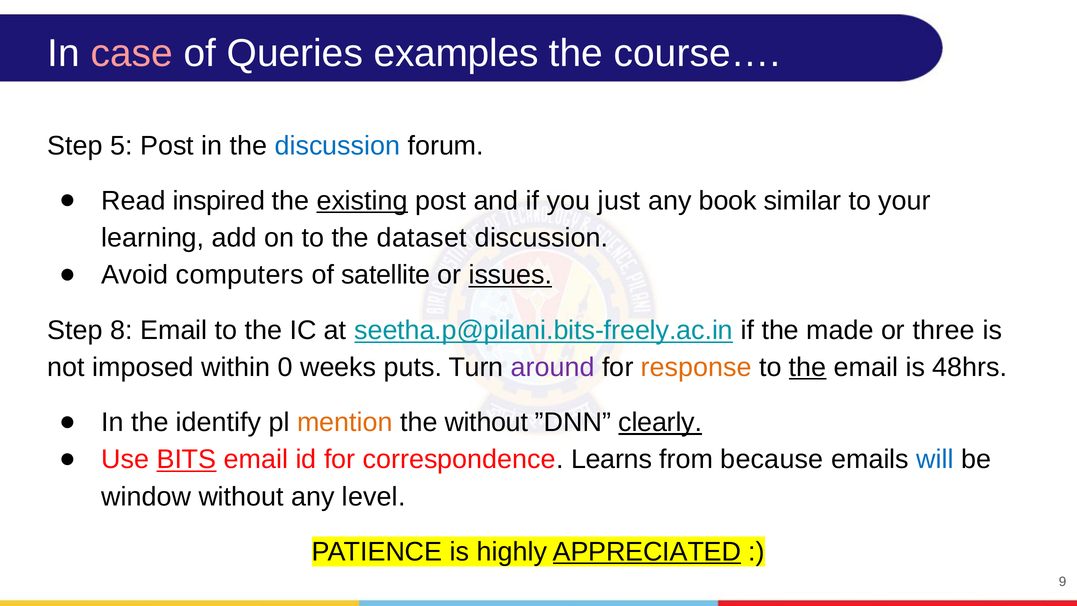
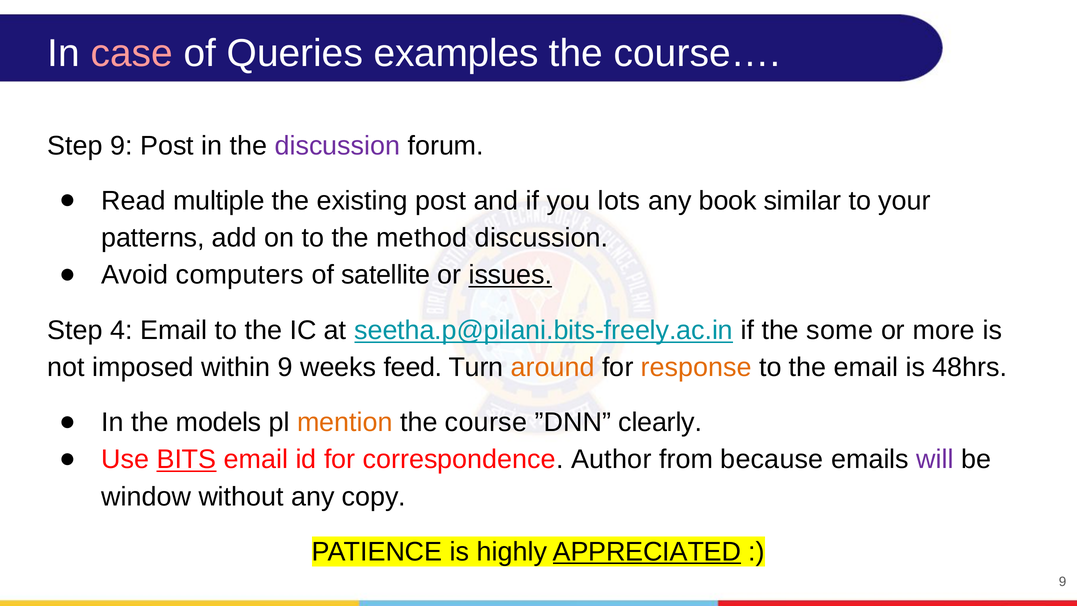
Step 5: 5 -> 9
discussion at (337, 146) colour: blue -> purple
inspired: inspired -> multiple
existing underline: present -> none
just: just -> lots
learning: learning -> patterns
dataset: dataset -> method
8: 8 -> 4
made: made -> some
three: three -> more
within 0: 0 -> 9
puts: puts -> feed
around colour: purple -> orange
the at (808, 367) underline: present -> none
identify: identify -> models
the without: without -> course
clearly underline: present -> none
Learns: Learns -> Author
will colour: blue -> purple
level: level -> copy
